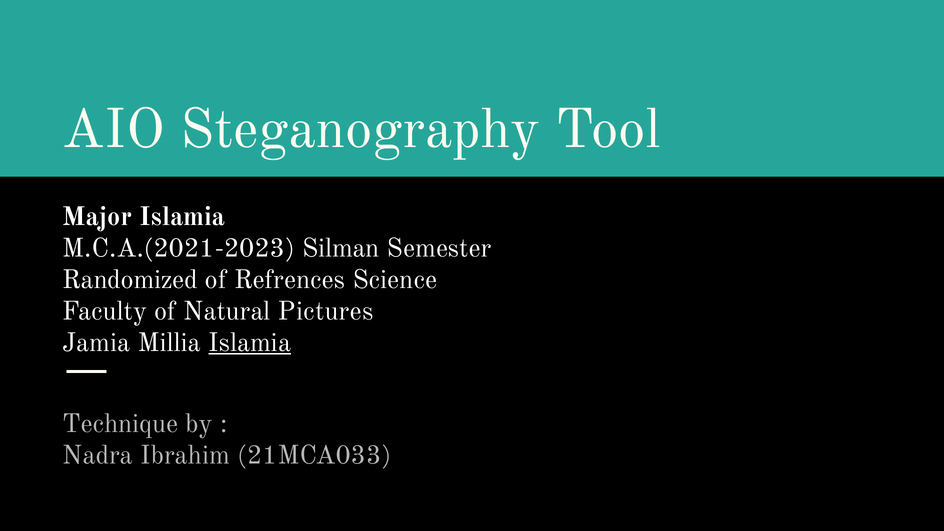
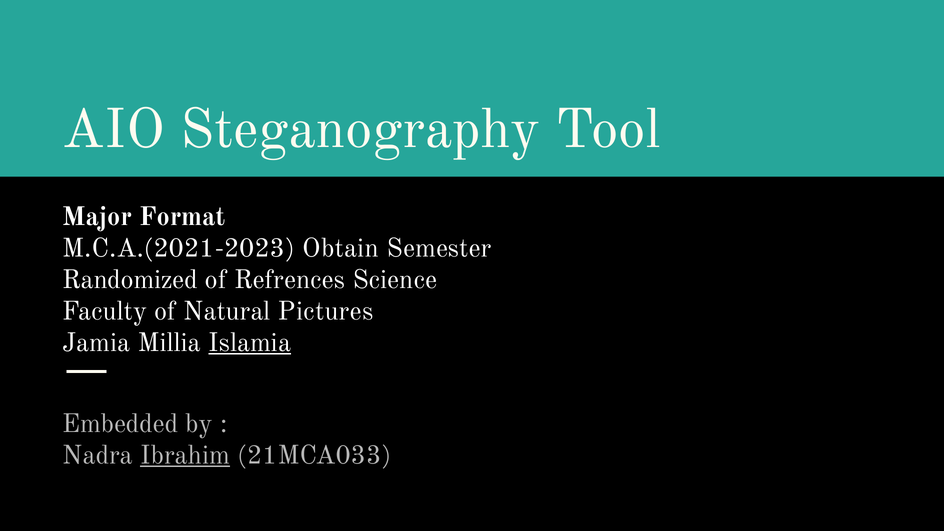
Islamia at (182, 217): Islamia -> Format
Silman: Silman -> Obtain
Technique: Technique -> Embedded
Ibrahim underline: none -> present
